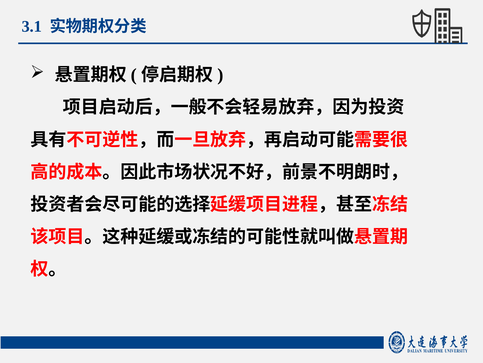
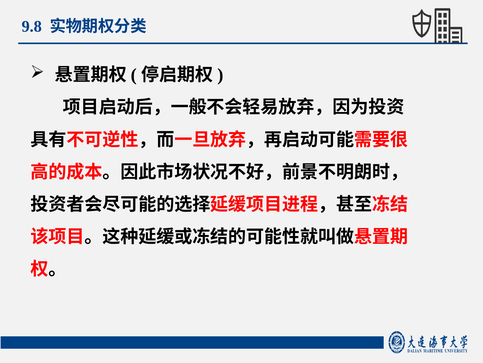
3.1: 3.1 -> 9.8
